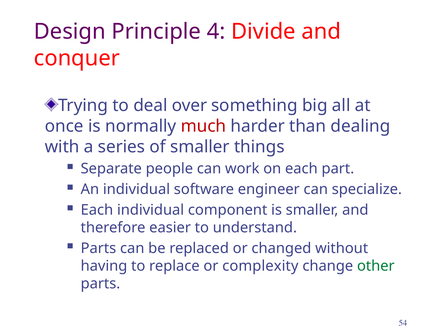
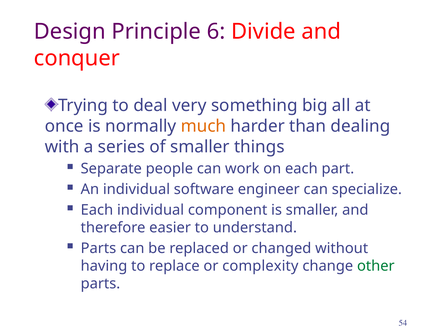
4: 4 -> 6
over: over -> very
much colour: red -> orange
